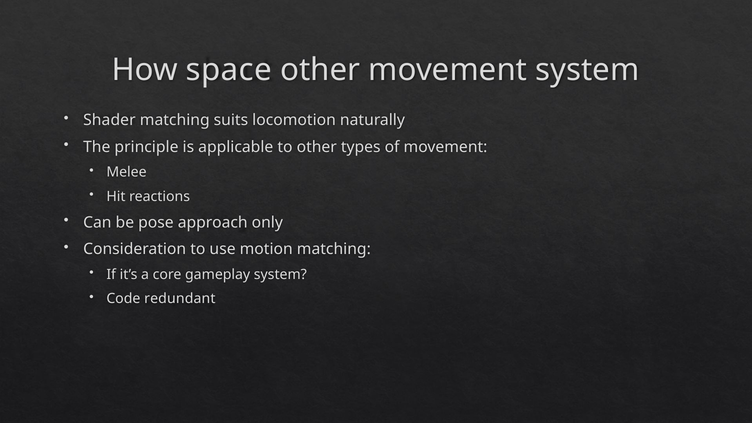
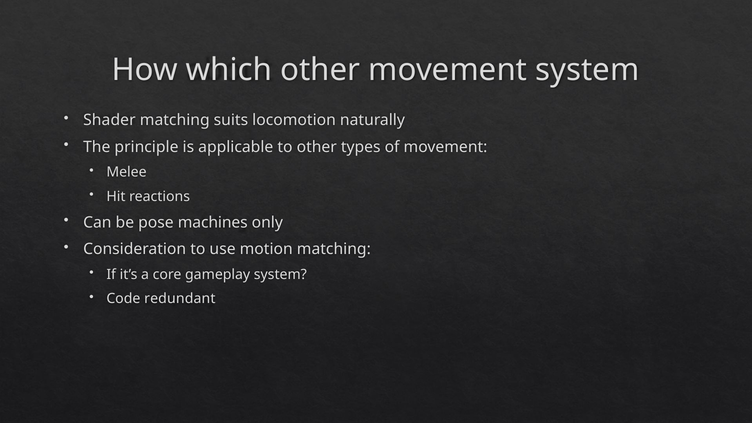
space: space -> which
approach: approach -> machines
